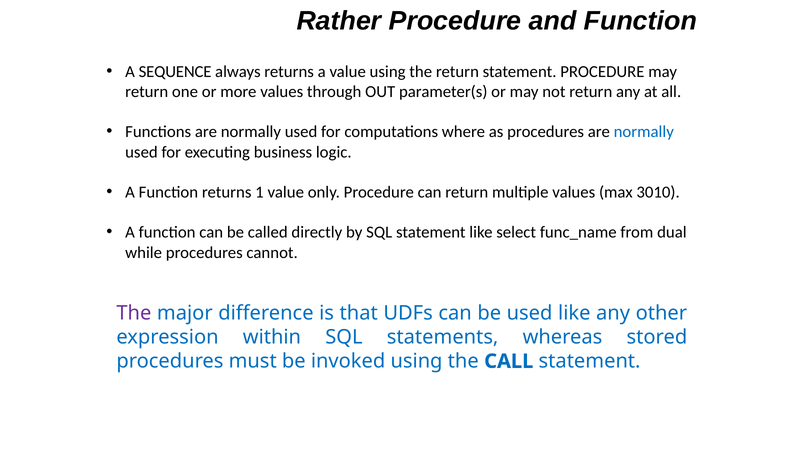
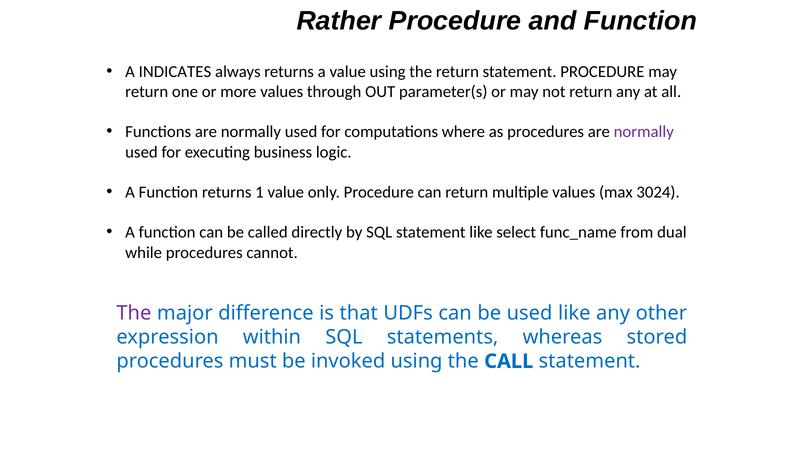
SEQUENCE: SEQUENCE -> INDICATES
normally at (644, 132) colour: blue -> purple
3010: 3010 -> 3024
